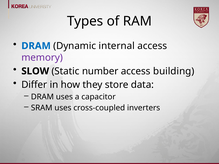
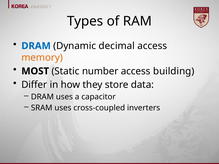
internal: internal -> decimal
memory colour: purple -> orange
SLOW: SLOW -> MOST
